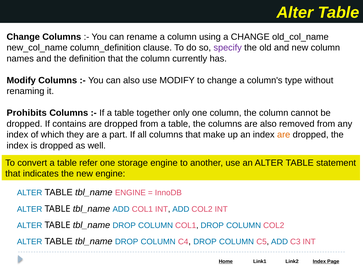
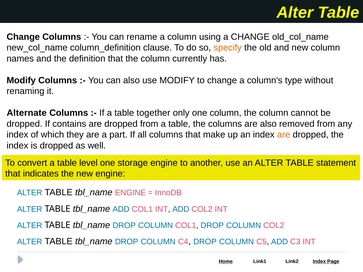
specify colour: purple -> orange
Prohibits: Prohibits -> Alternate
refer: refer -> level
